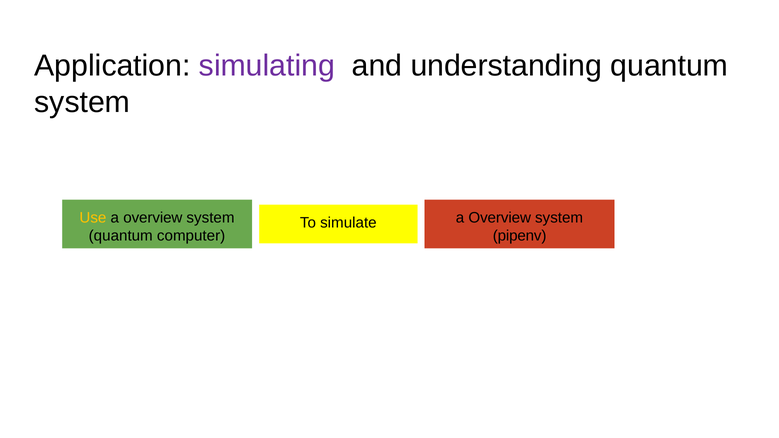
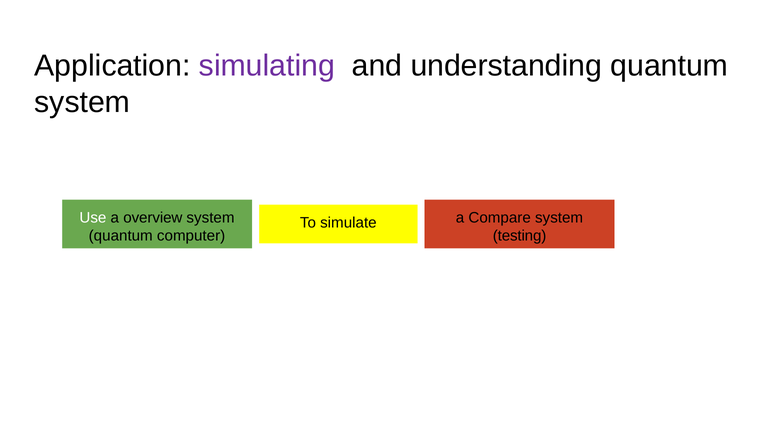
Use colour: yellow -> white
Overview at (500, 218): Overview -> Compare
pipenv: pipenv -> testing
